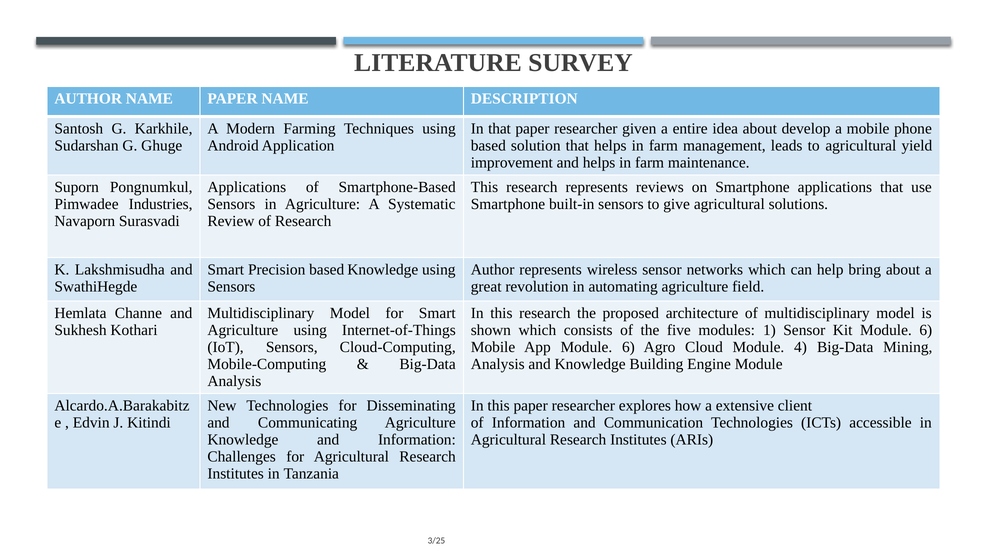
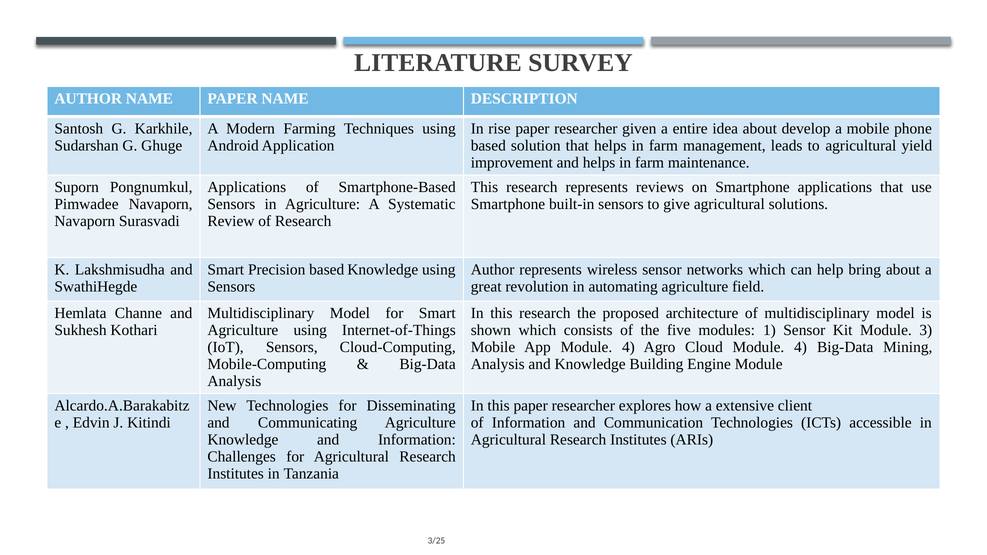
In that: that -> rise
Pimwadee Industries: Industries -> Navaporn
Kit Module 6: 6 -> 3
App Module 6: 6 -> 4
